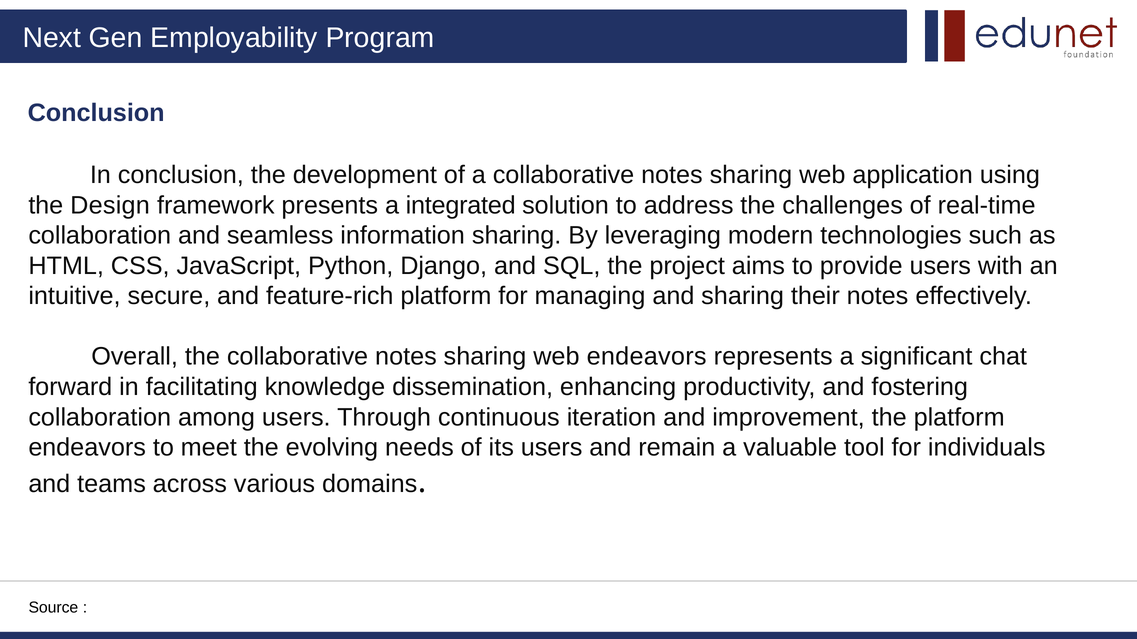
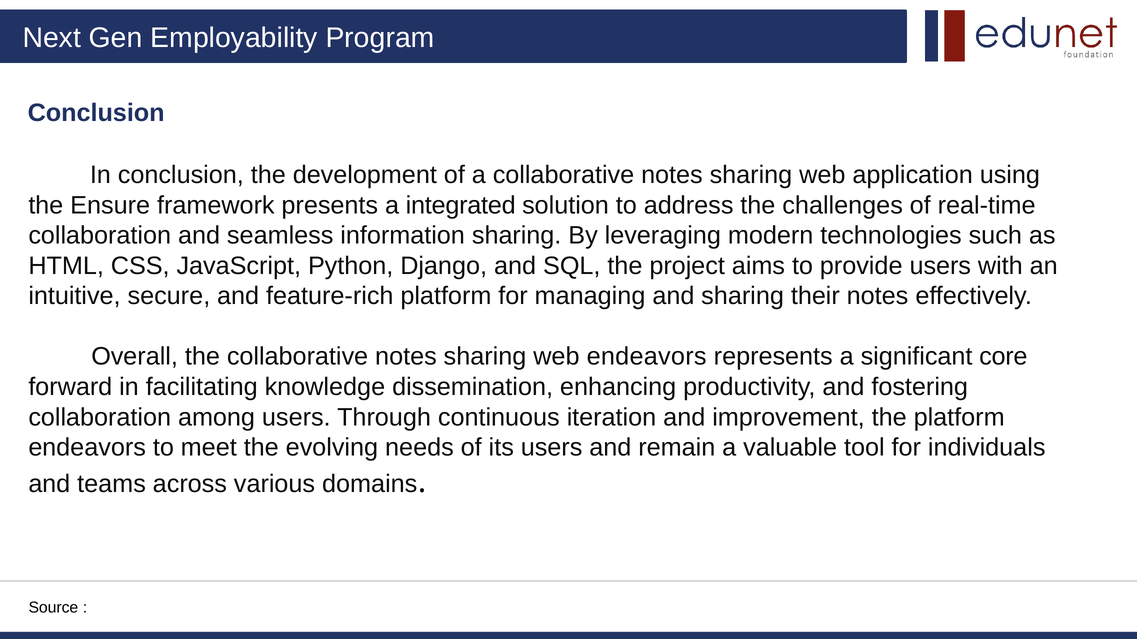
Design: Design -> Ensure
chat: chat -> core
